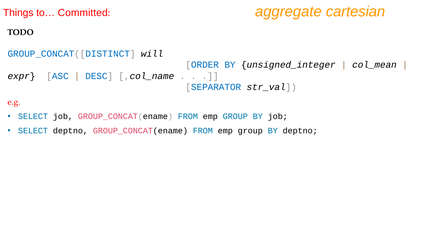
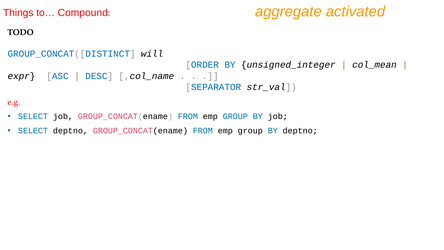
cartesian: cartesian -> activated
Committed: Committed -> Compound
